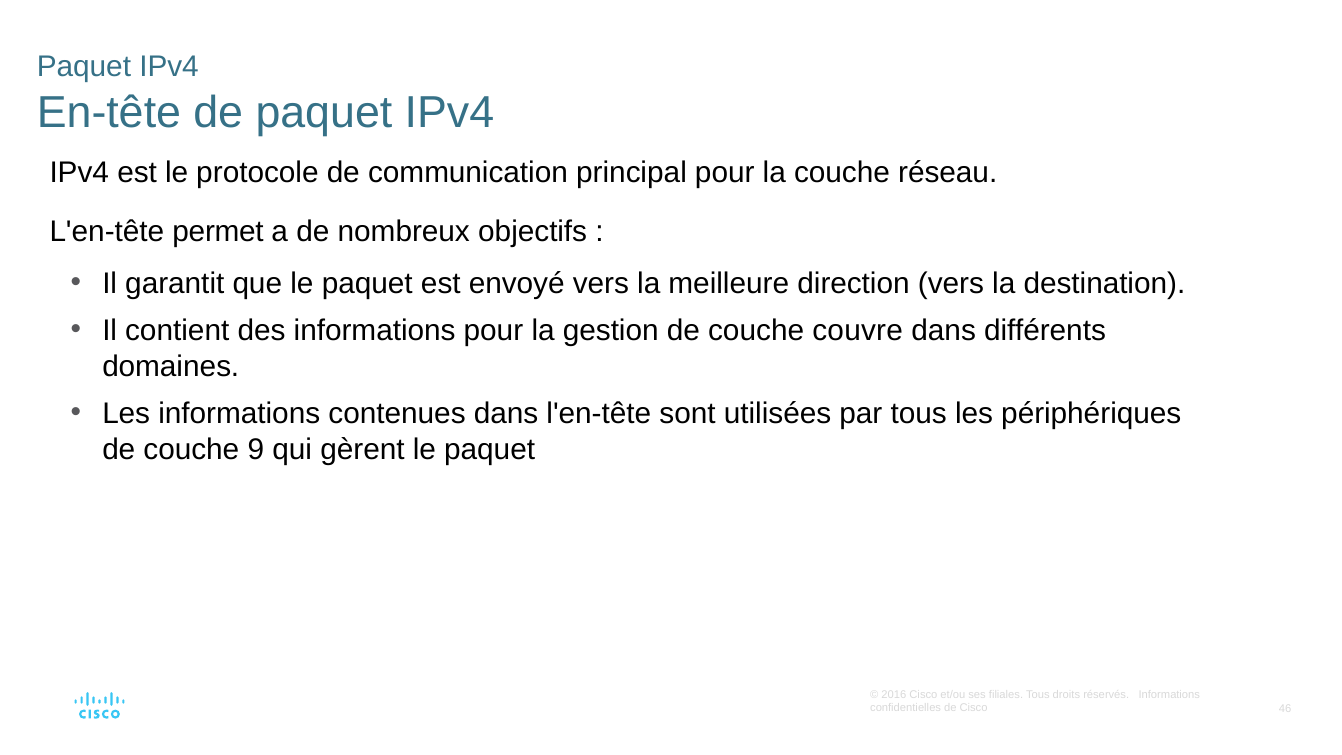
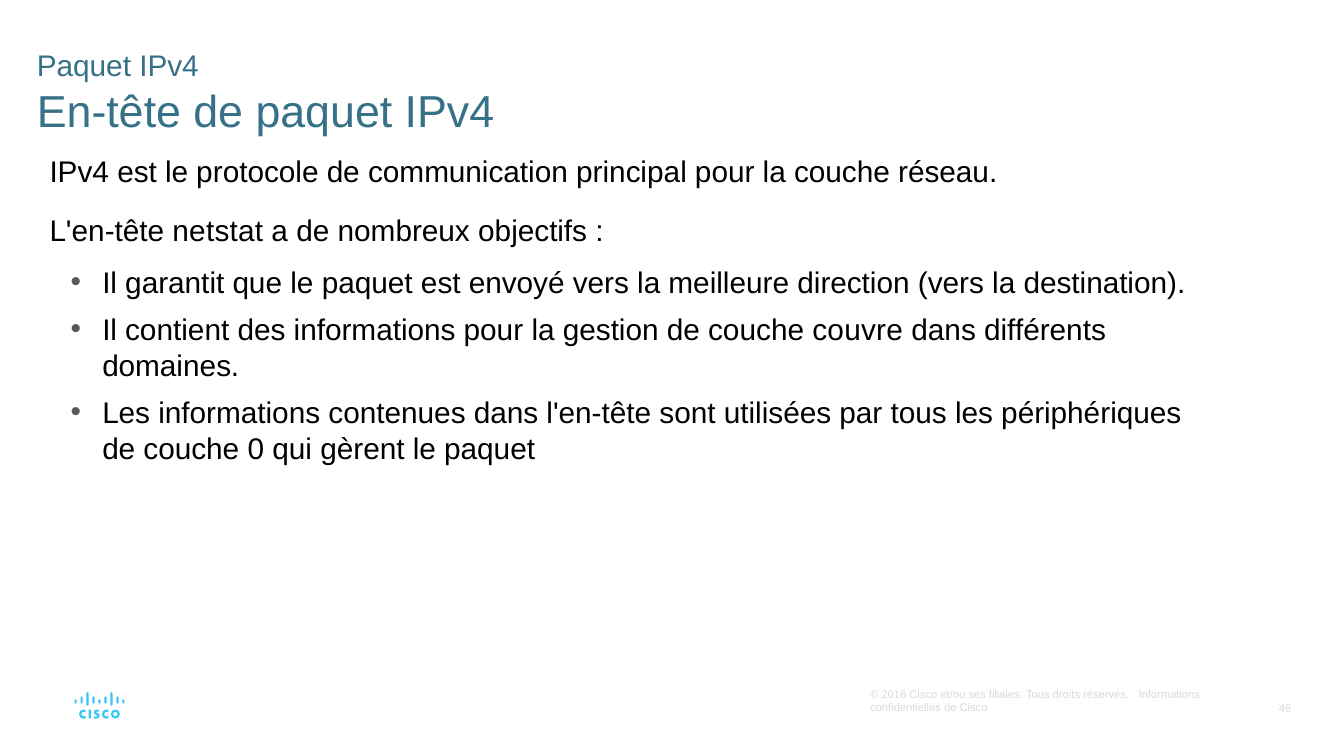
permet: permet -> netstat
9: 9 -> 0
